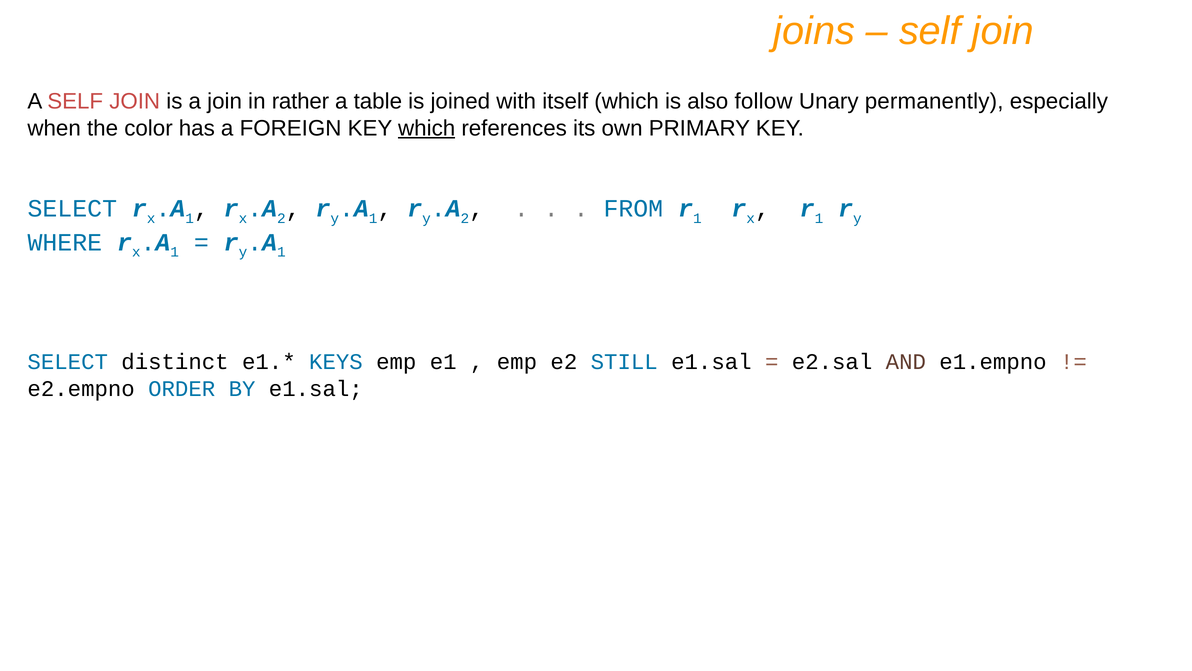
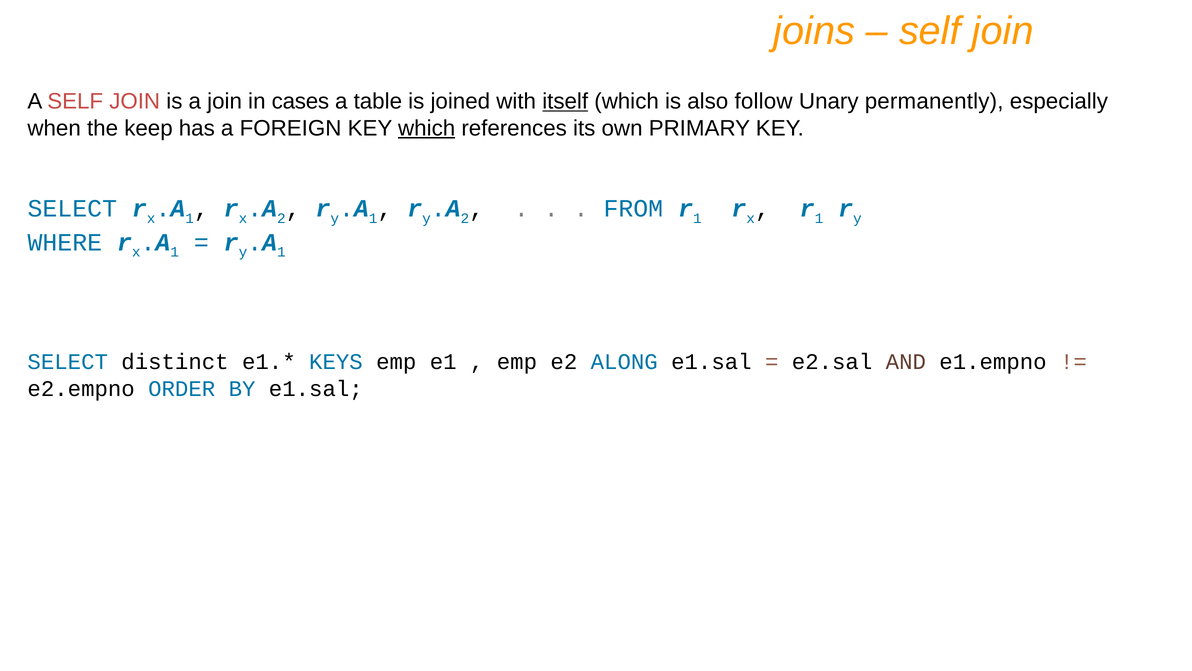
rather: rather -> cases
itself underline: none -> present
color: color -> keep
STILL: STILL -> ALONG
